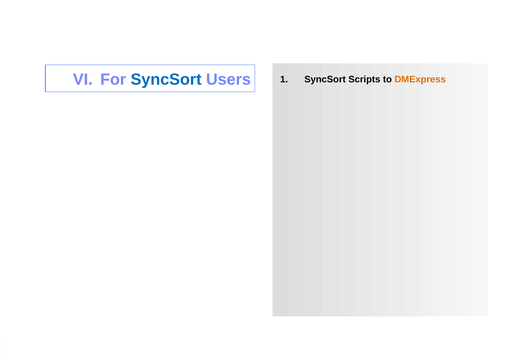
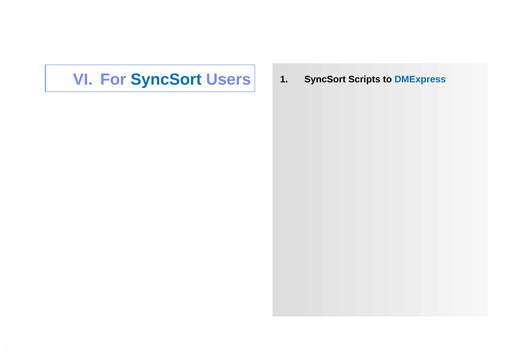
DMExpress colour: orange -> blue
